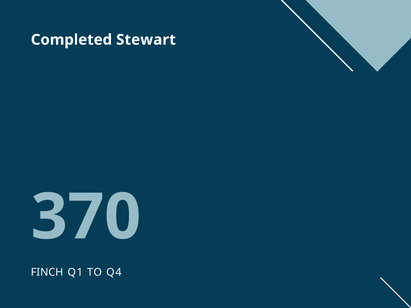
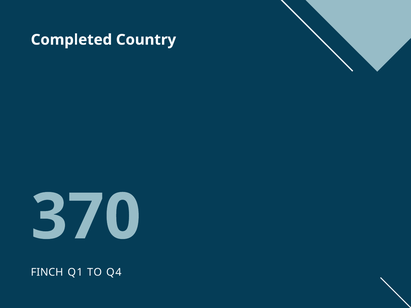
Stewart: Stewart -> Country
